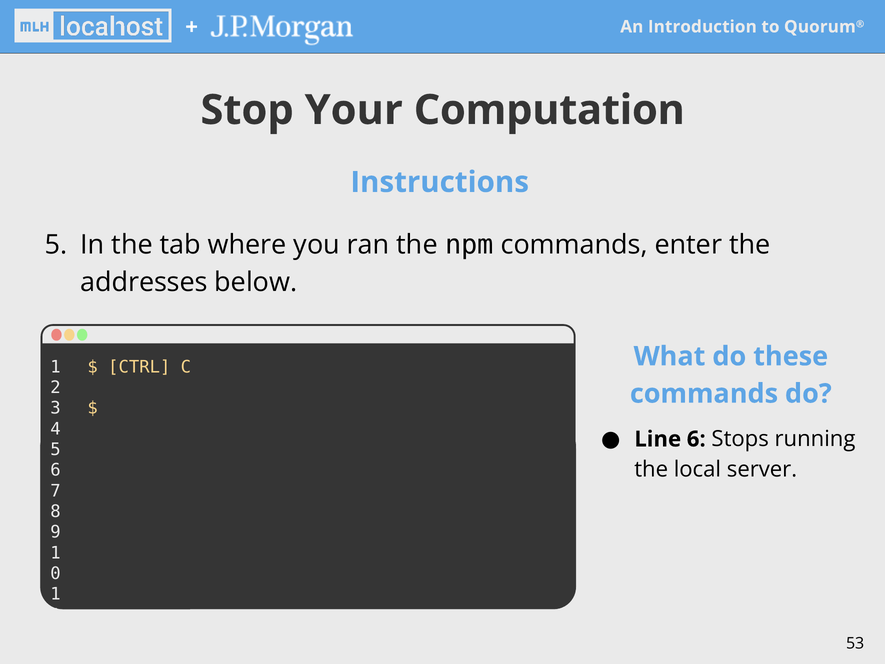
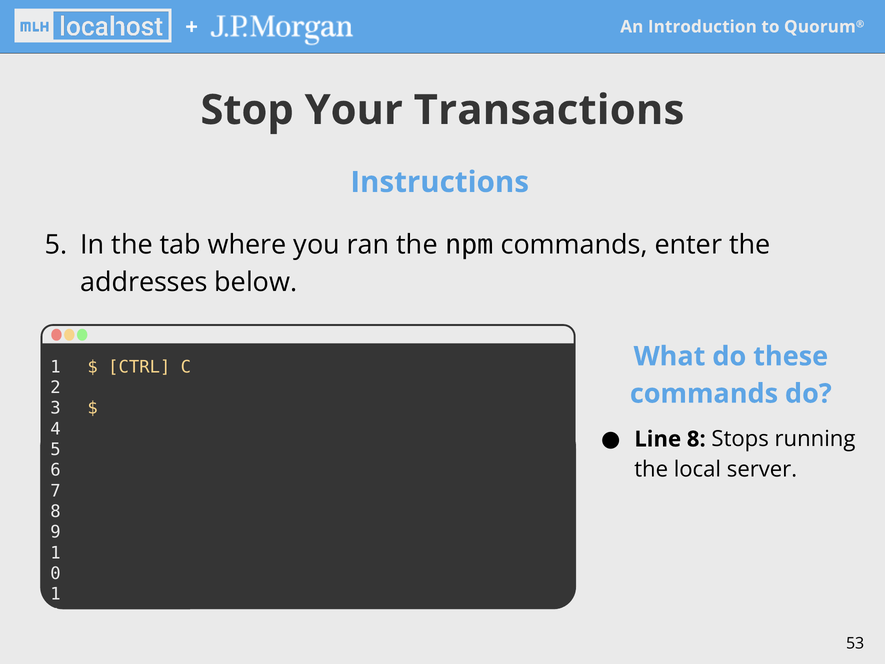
Computation: Computation -> Transactions
Line 6: 6 -> 8
